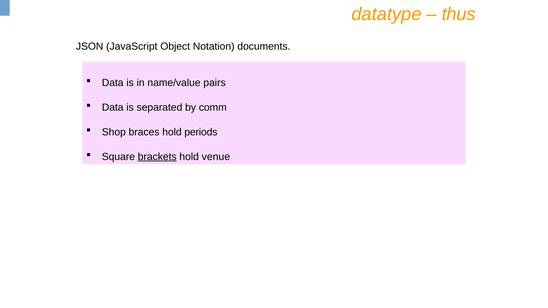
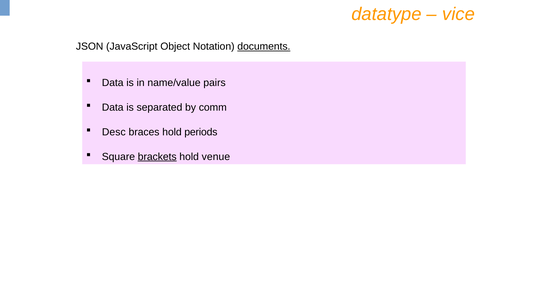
thus: thus -> vice
documents underline: none -> present
Shop: Shop -> Desc
